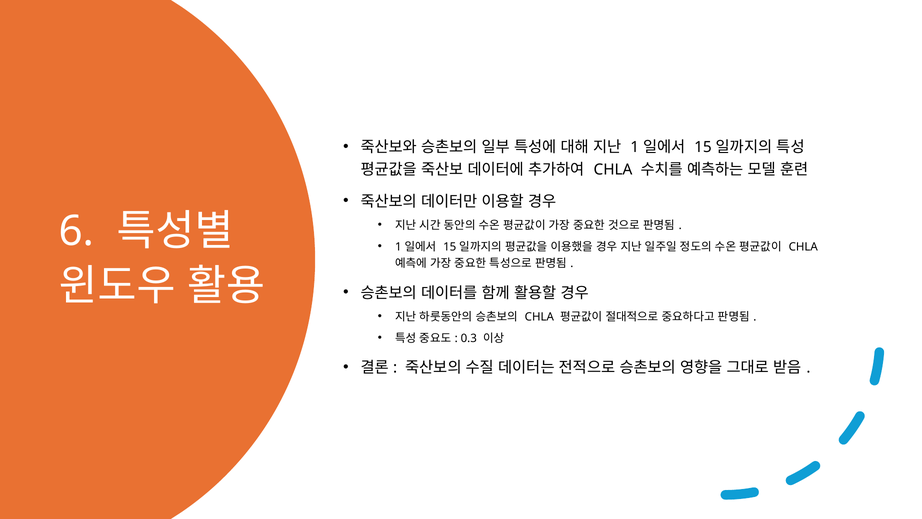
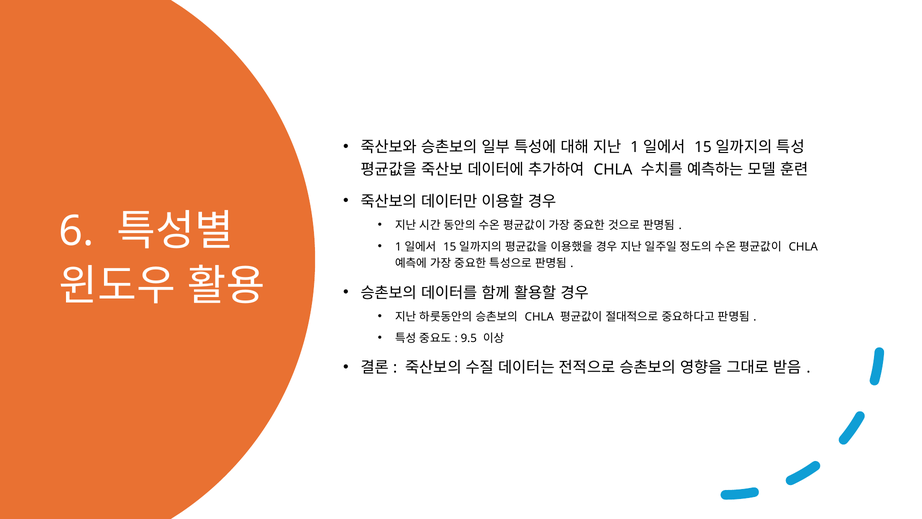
0.3: 0.3 -> 9.5
